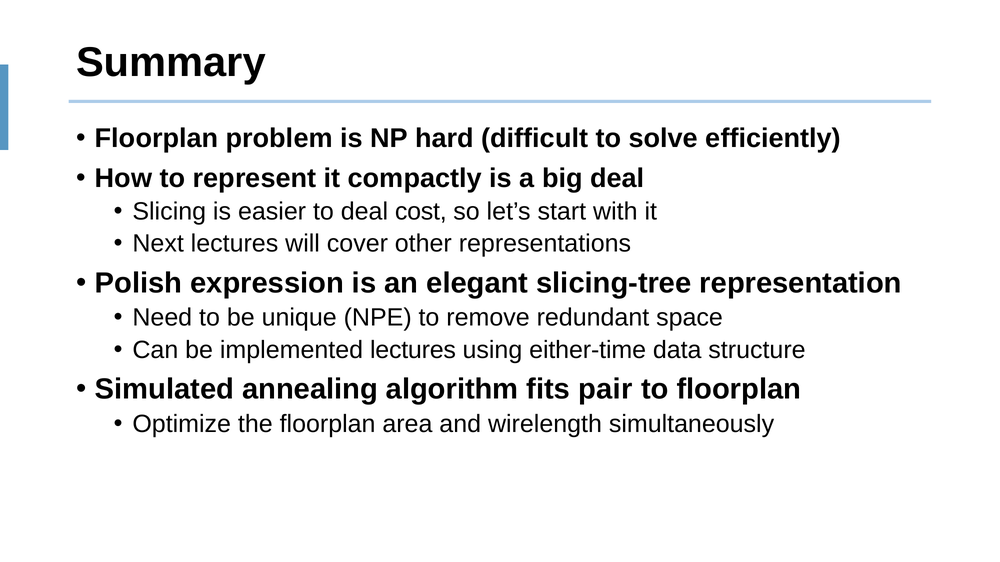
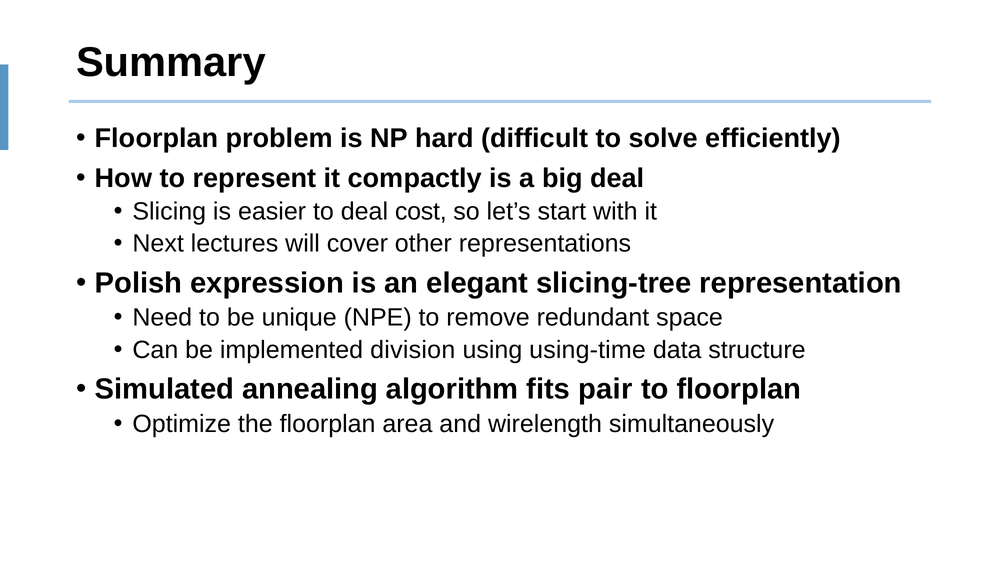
implemented lectures: lectures -> division
either-time: either-time -> using-time
